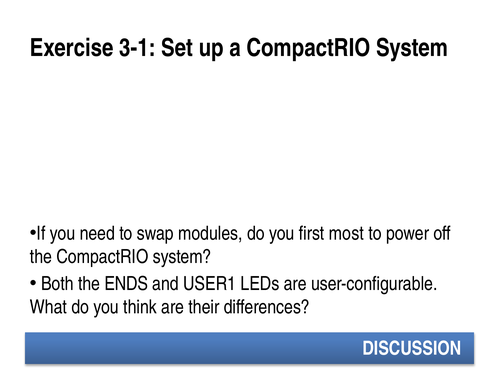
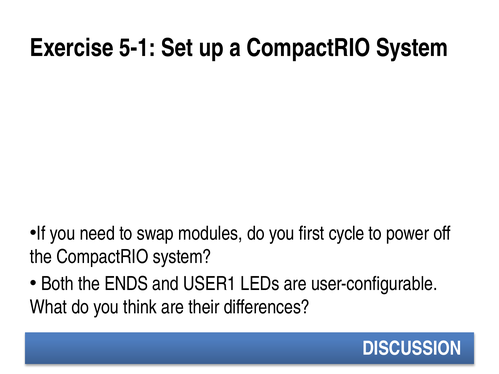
3-1: 3-1 -> 5-1
most: most -> cycle
